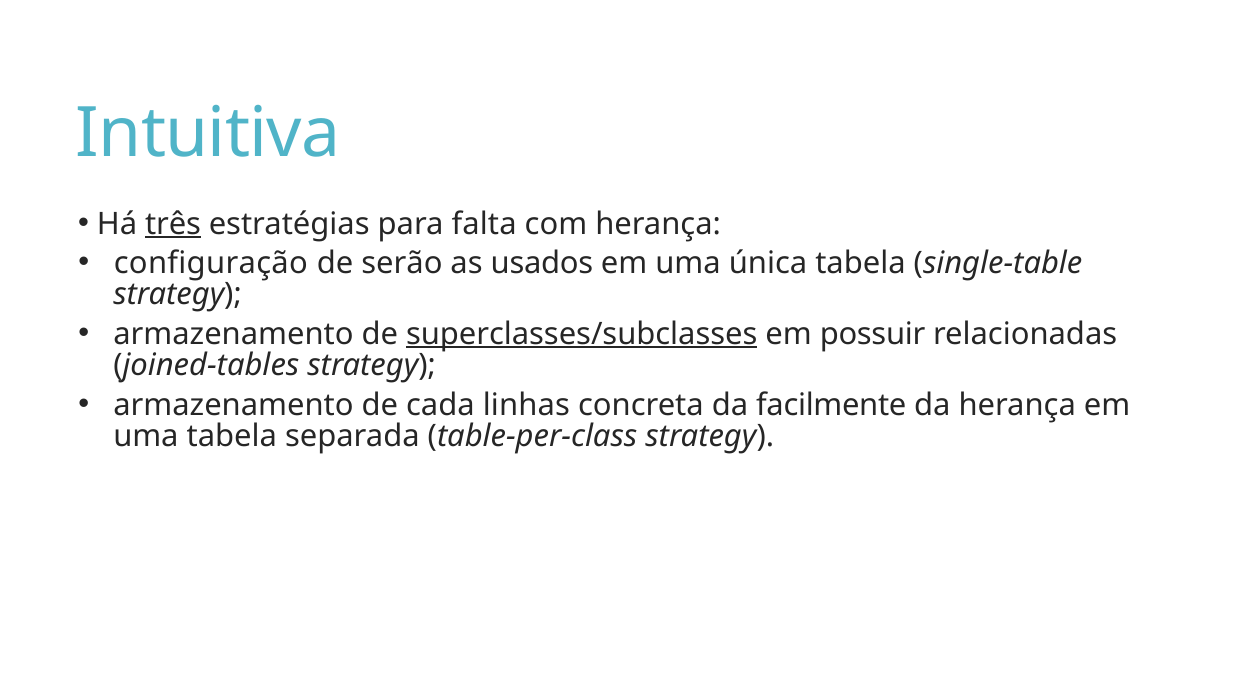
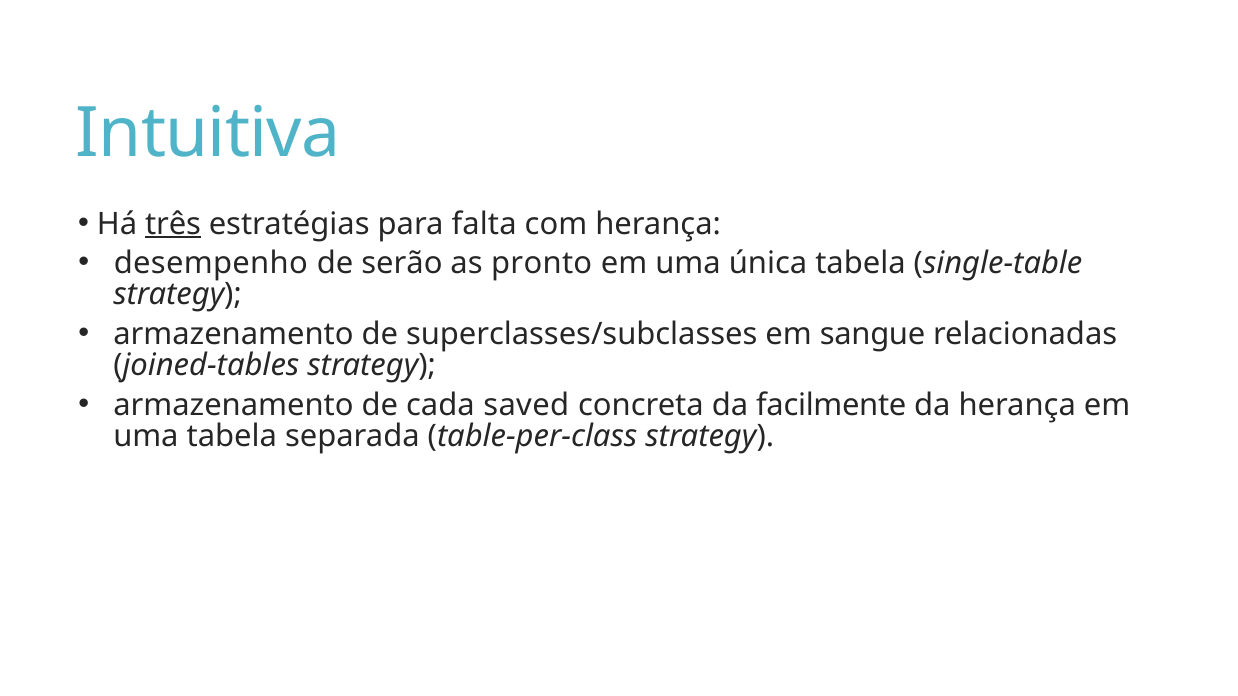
configuração: configuração -> desempenho
usados: usados -> pronto
superclasses/subclasses underline: present -> none
possuir: possuir -> sangue
linhas: linhas -> saved
